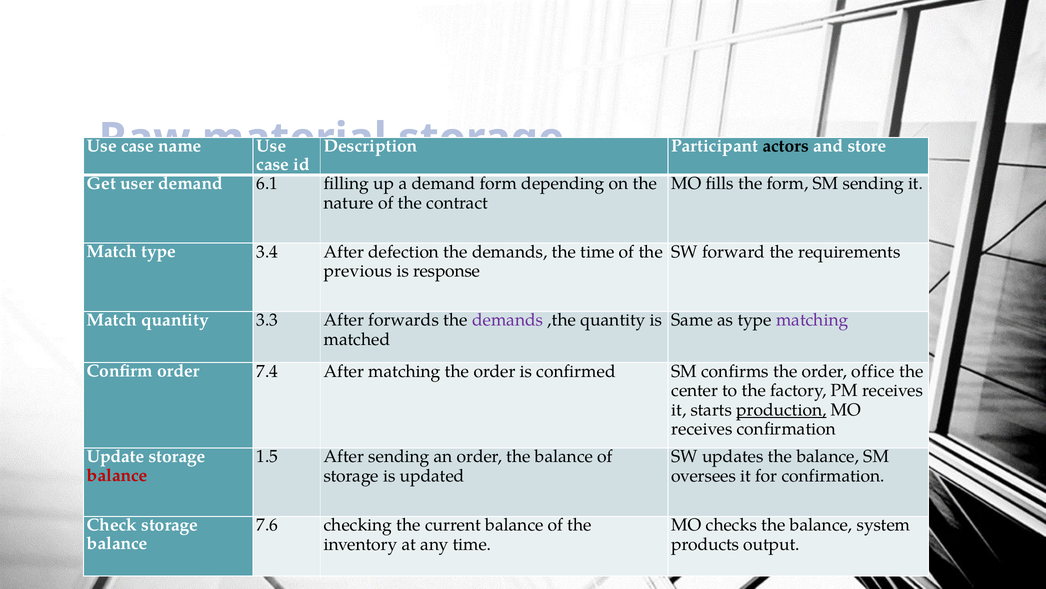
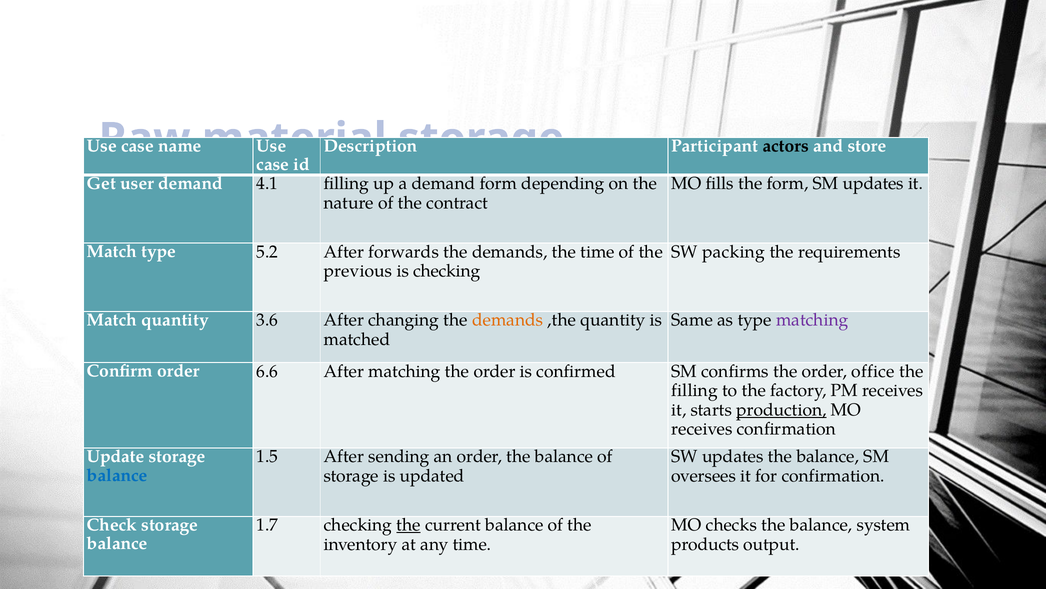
6.1: 6.1 -> 4.1
SM sending: sending -> updates
3.4: 3.4 -> 5.2
defection: defection -> forwards
forward: forward -> packing
is response: response -> checking
3.3: 3.3 -> 3.6
forwards: forwards -> changing
demands at (508, 320) colour: purple -> orange
7.4: 7.4 -> 6.6
center at (695, 390): center -> filling
balance at (117, 475) colour: red -> blue
7.6: 7.6 -> 1.7
the at (408, 525) underline: none -> present
